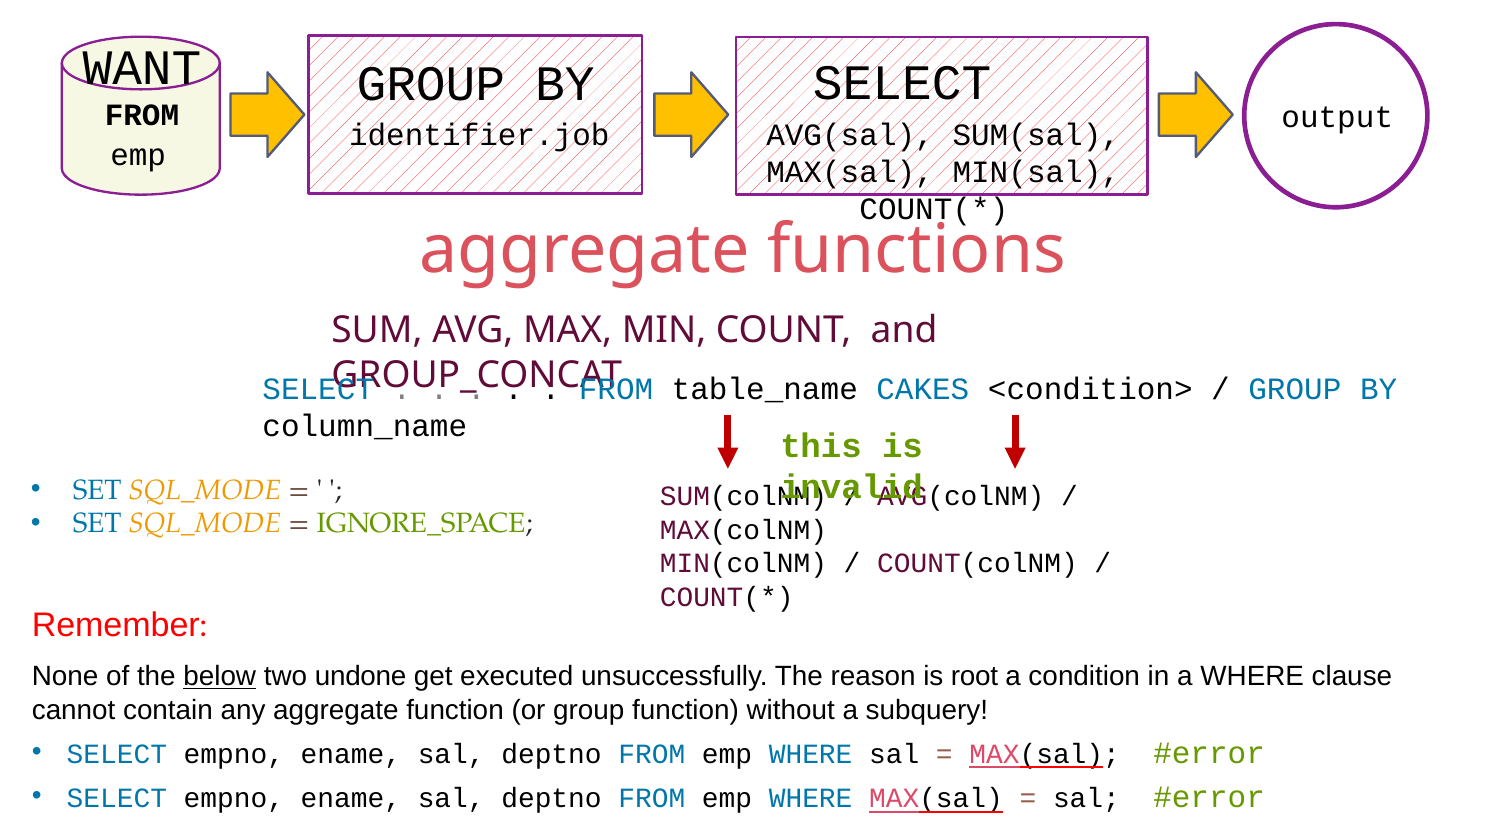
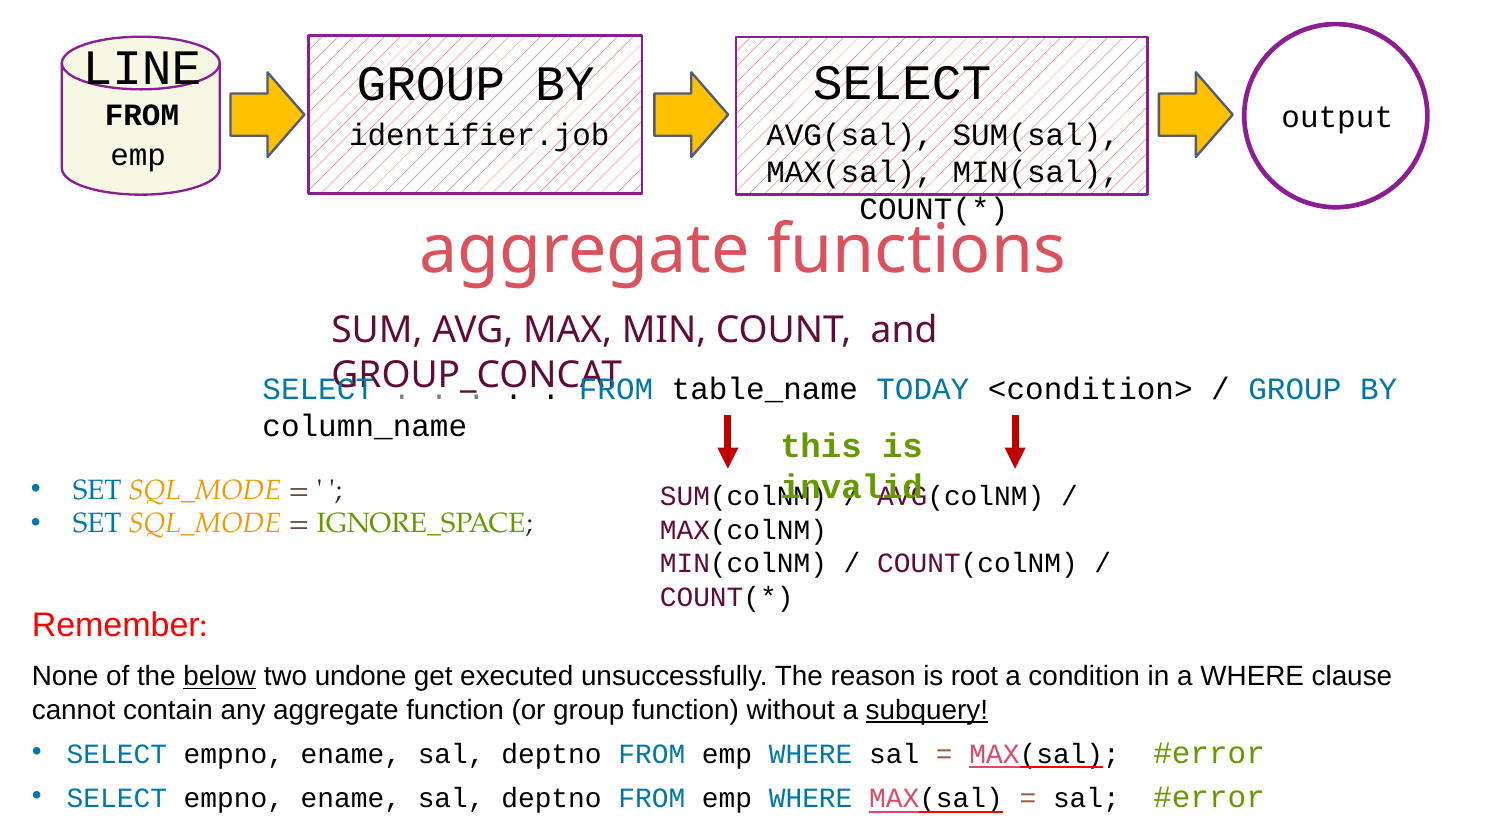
WANT: WANT -> LINE
CAKES: CAKES -> TODAY
subquery underline: none -> present
